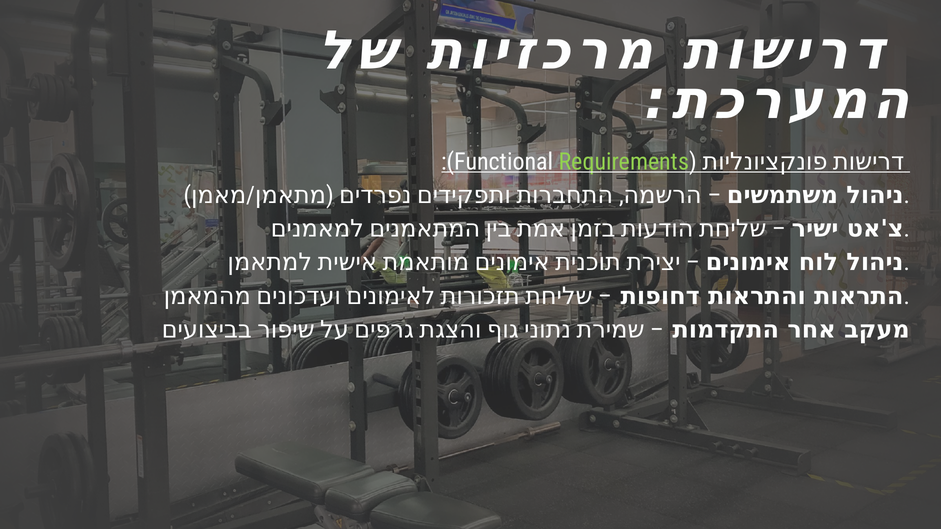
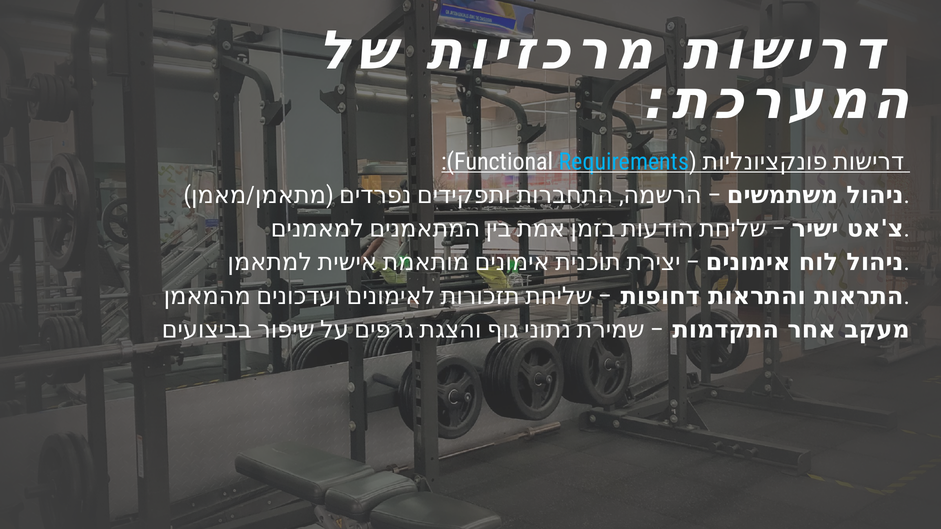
Requirements colour: light green -> light blue
